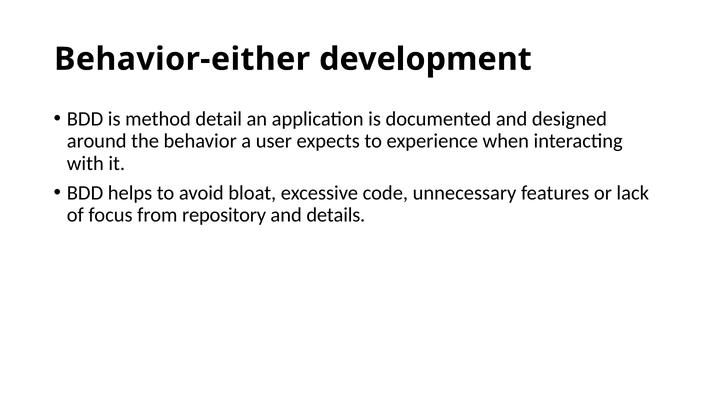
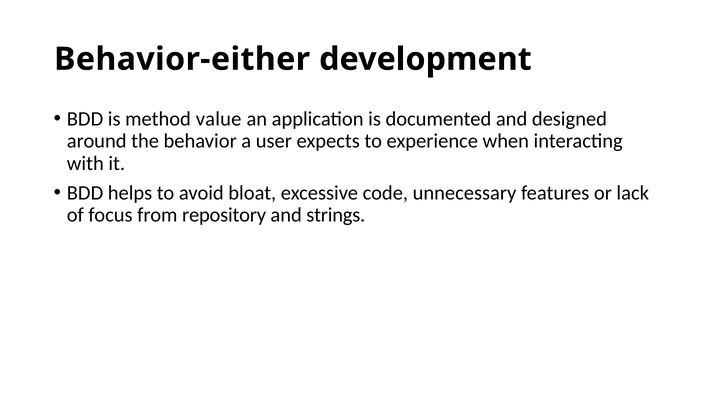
detail: detail -> value
details: details -> strings
